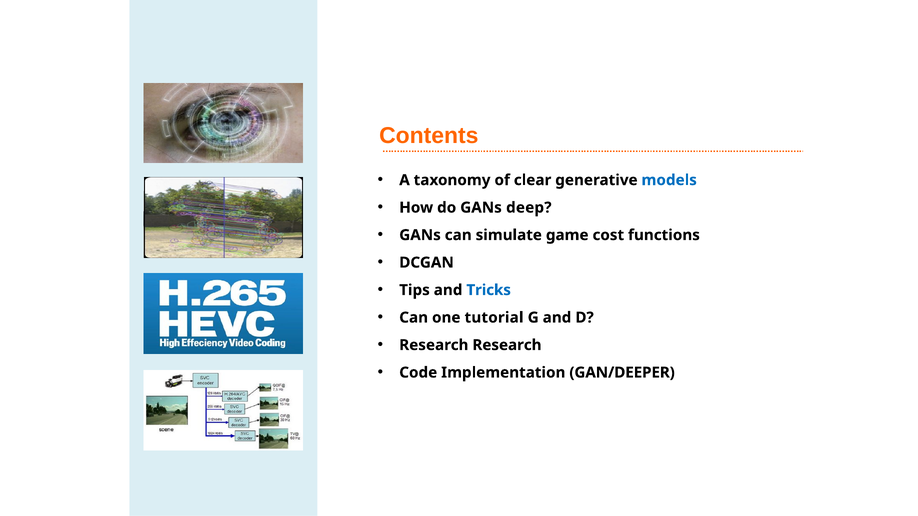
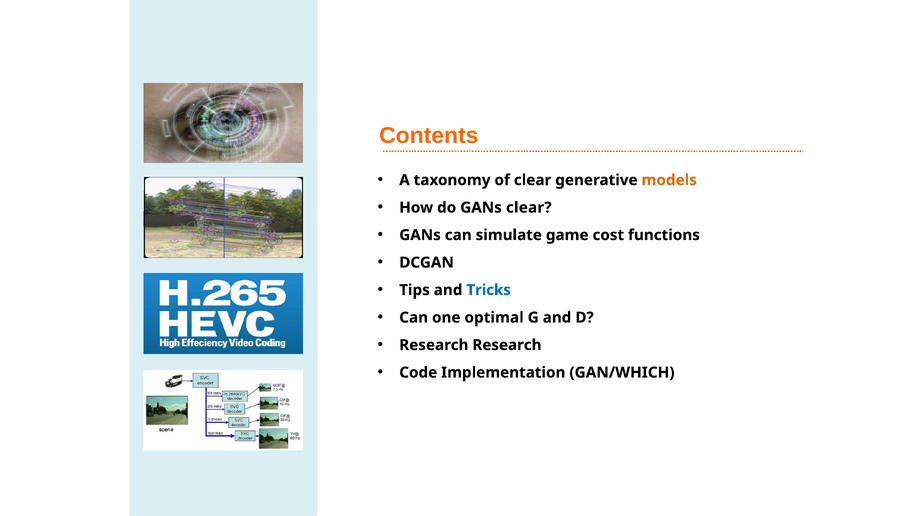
models colour: blue -> orange
GANs deep: deep -> clear
tutorial: tutorial -> optimal
GAN/DEEPER: GAN/DEEPER -> GAN/WHICH
